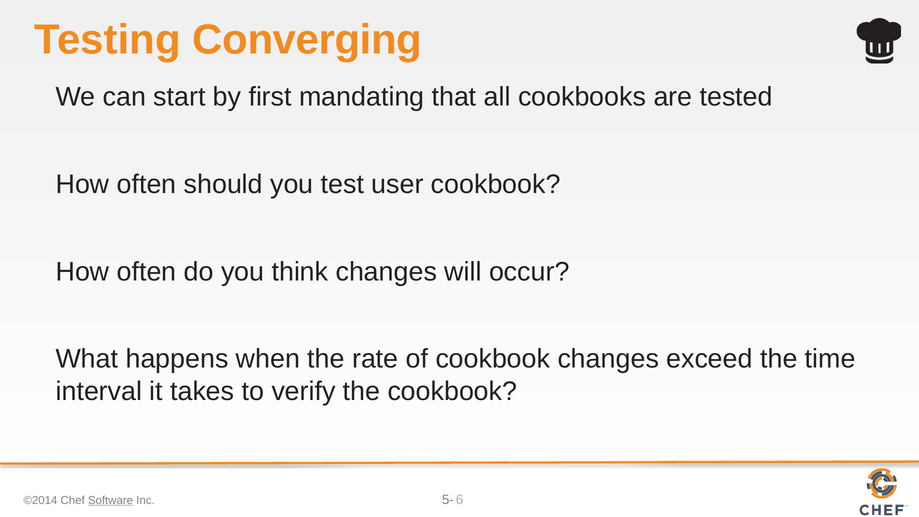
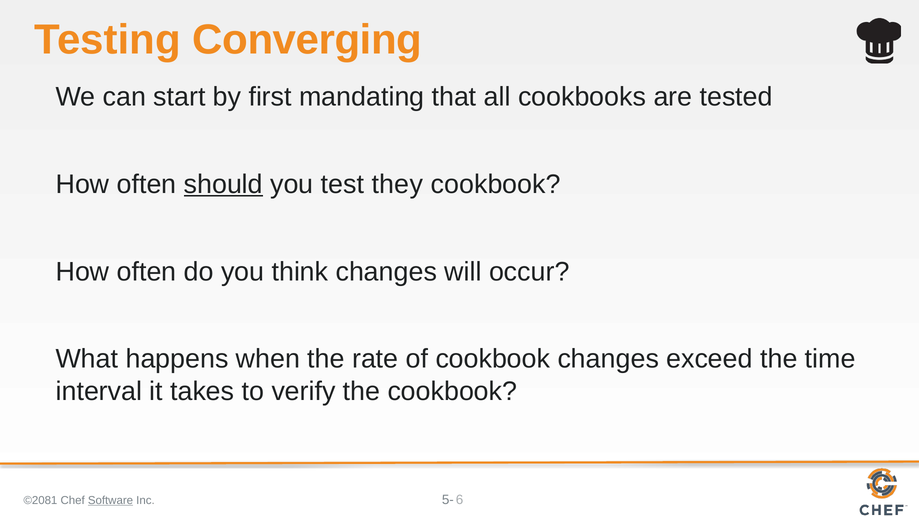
should underline: none -> present
user: user -> they
©2014: ©2014 -> ©2081
